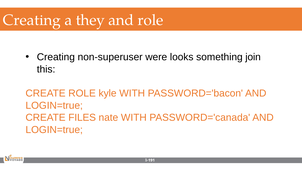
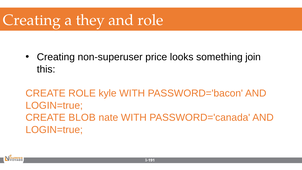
were: were -> price
FILES: FILES -> BLOB
